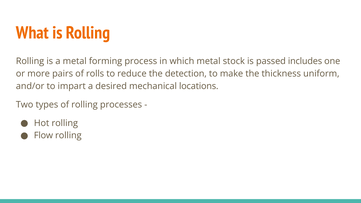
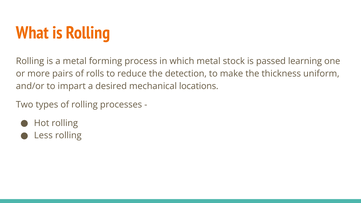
includes: includes -> learning
Flow: Flow -> Less
